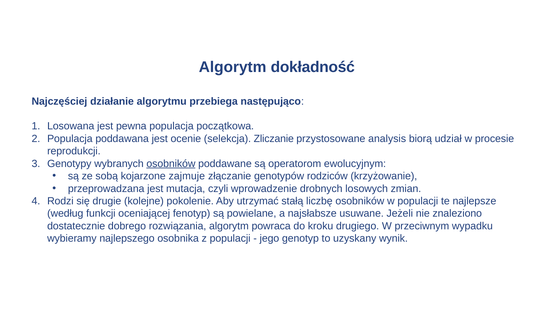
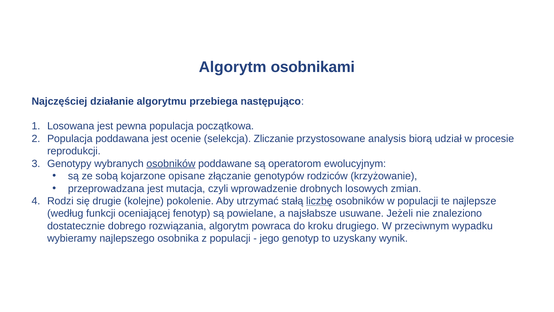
dokładność: dokładność -> osobnikami
zajmuje: zajmuje -> opisane
liczbę underline: none -> present
